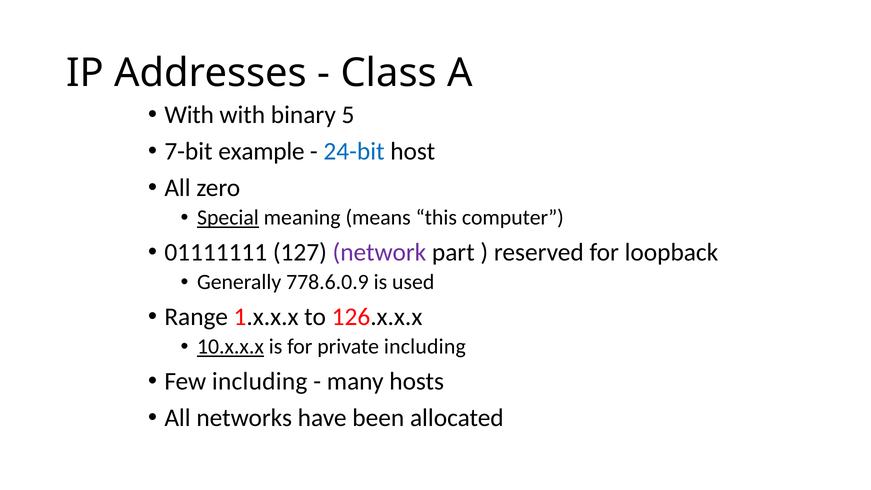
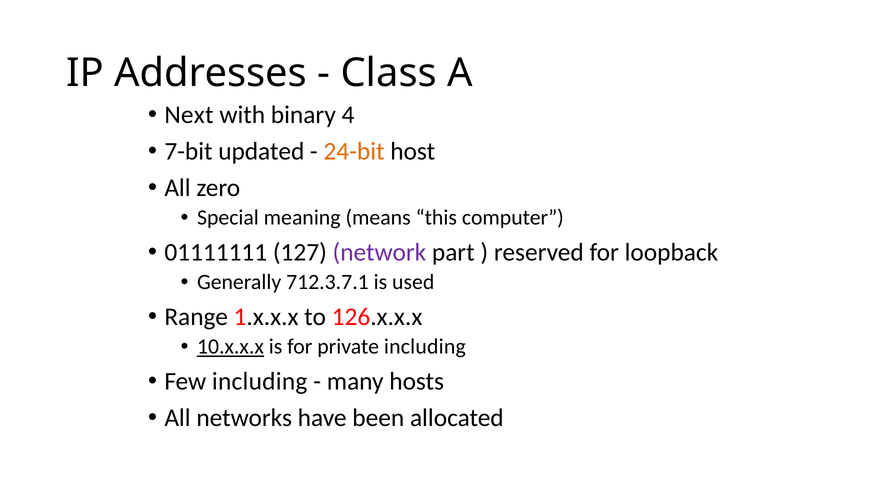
With at (189, 115): With -> Next
5: 5 -> 4
example: example -> updated
24-bit colour: blue -> orange
Special underline: present -> none
778.6.0.9: 778.6.0.9 -> 712.3.7.1
